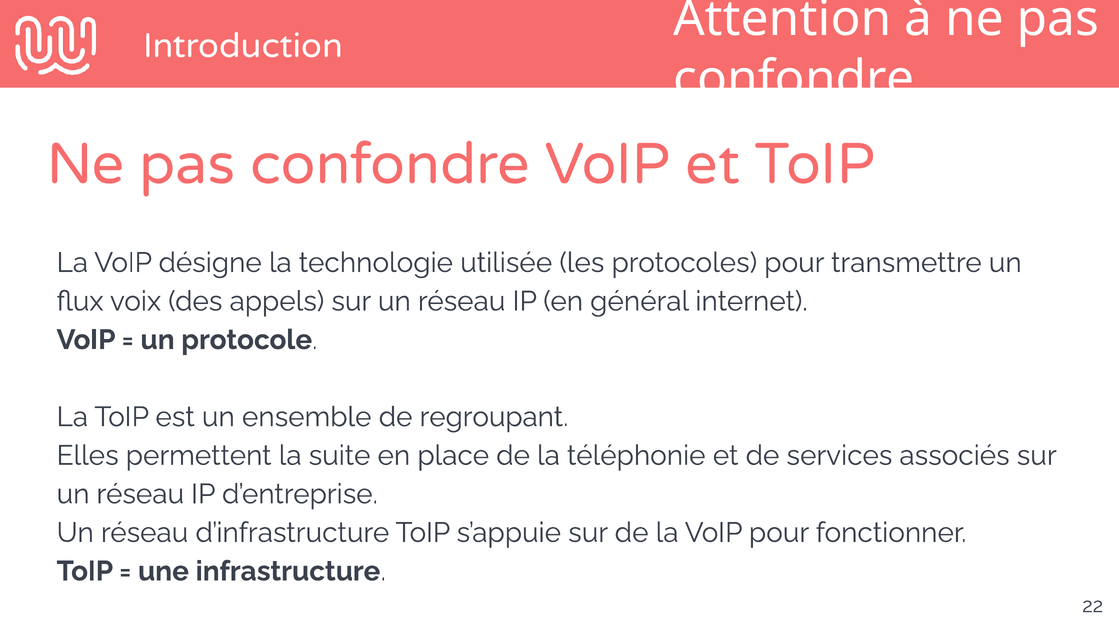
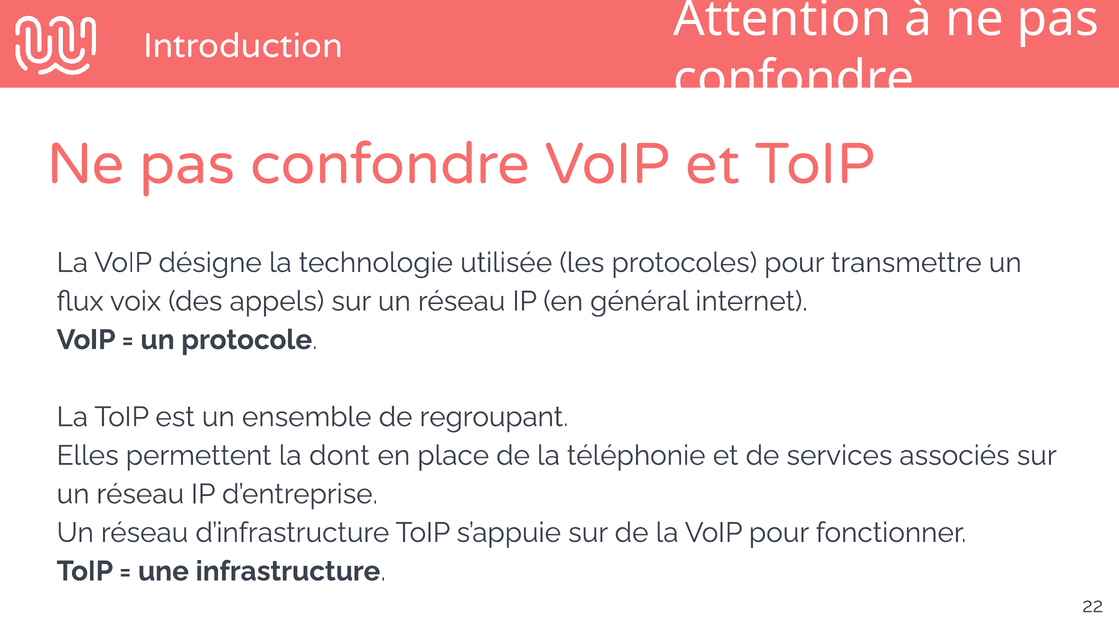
suite: suite -> dont
